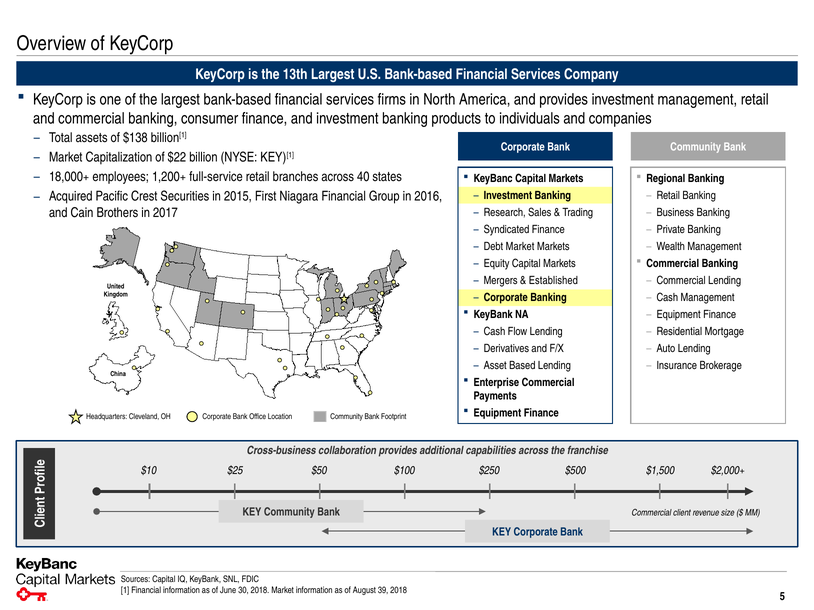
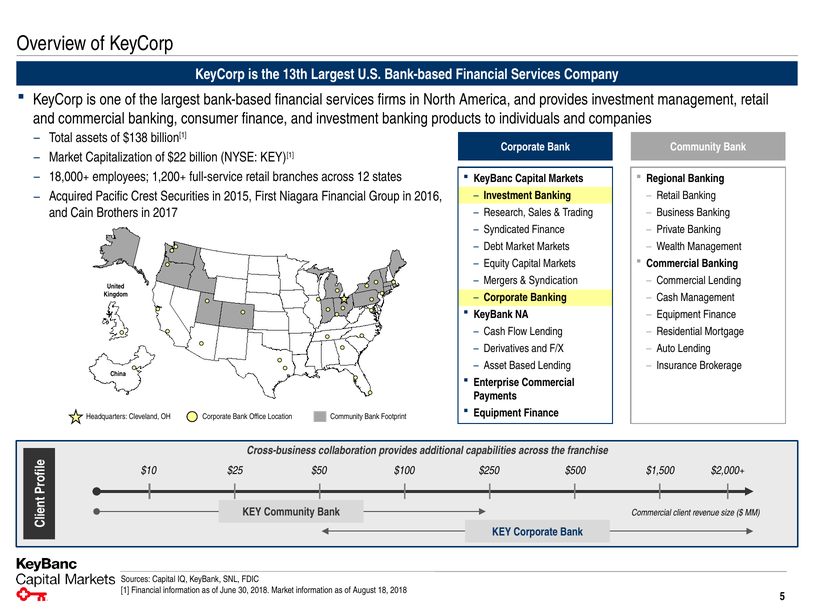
40: 40 -> 12
Established: Established -> Syndication
39: 39 -> 18
